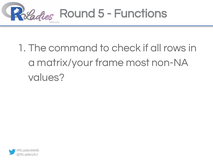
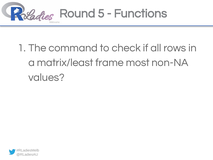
matrix/your: matrix/your -> matrix/least
